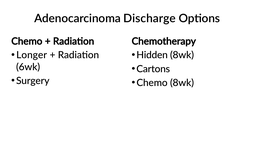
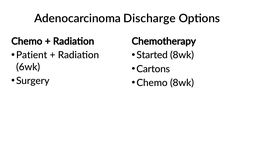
Longer: Longer -> Patient
Hidden: Hidden -> Started
